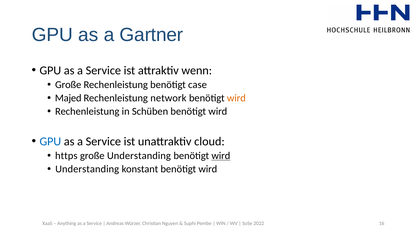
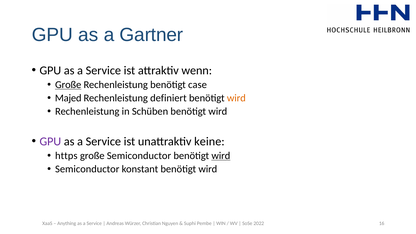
Große at (68, 85) underline: none -> present
network: network -> definiert
GPU at (50, 141) colour: blue -> purple
cloud: cloud -> keine
große Understanding: Understanding -> Semiconductor
Understanding at (87, 169): Understanding -> Semiconductor
